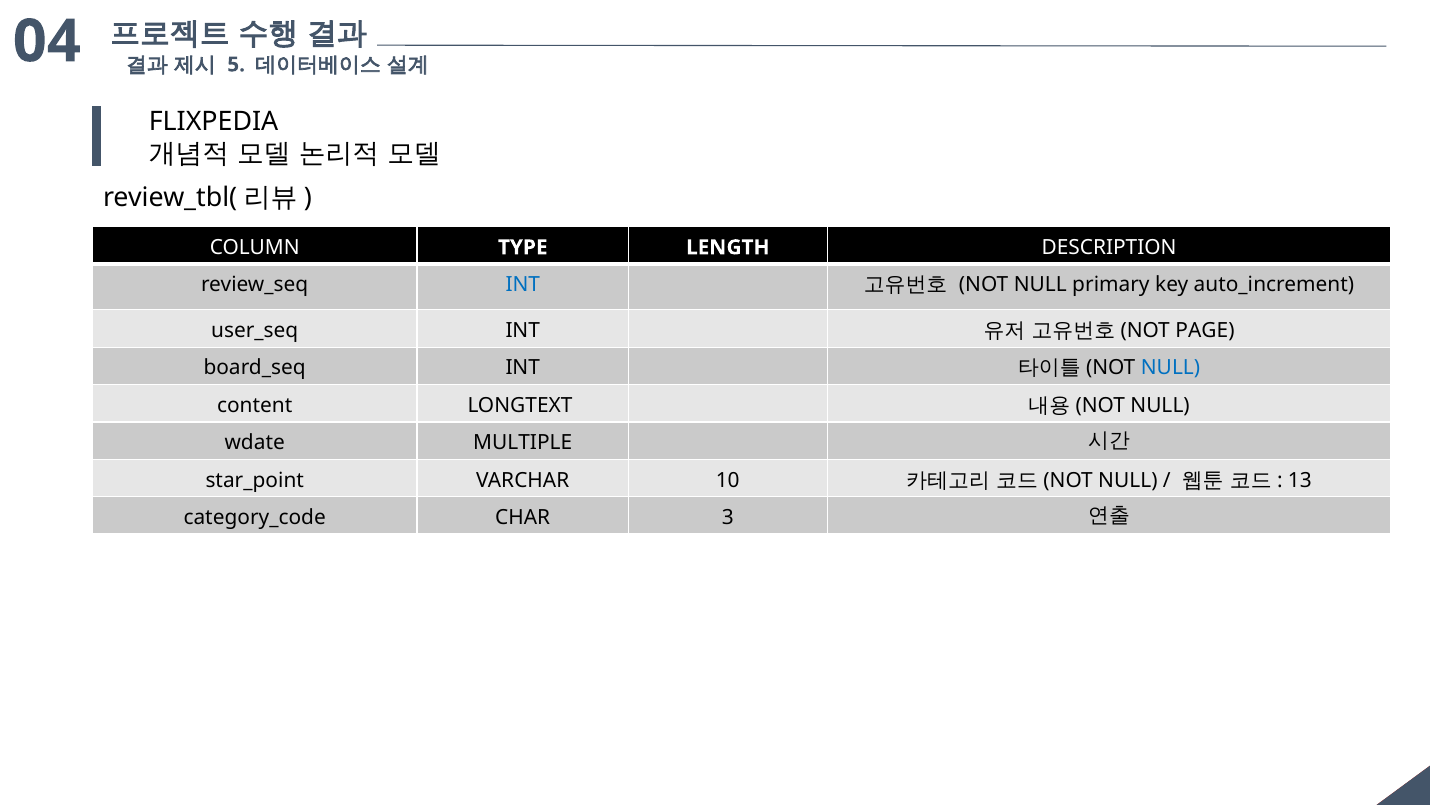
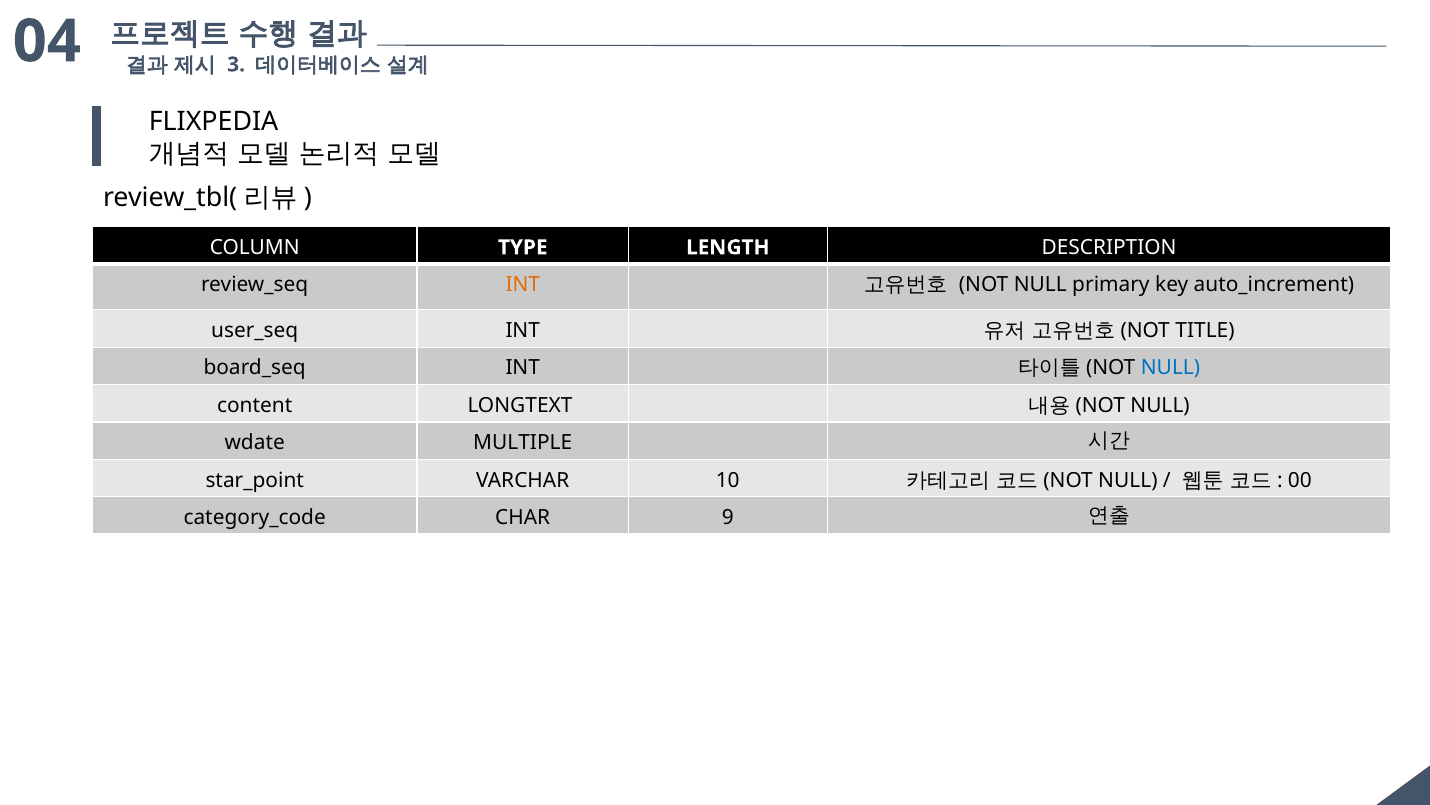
5: 5 -> 3
INT at (523, 285) colour: blue -> orange
PAGE: PAGE -> TITLE
13: 13 -> 00
3: 3 -> 9
